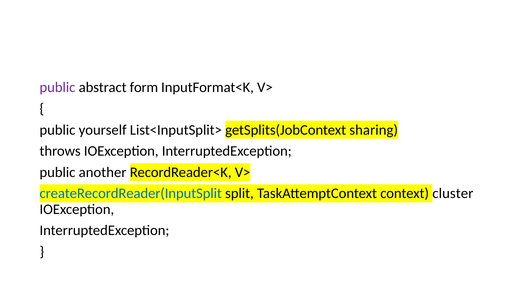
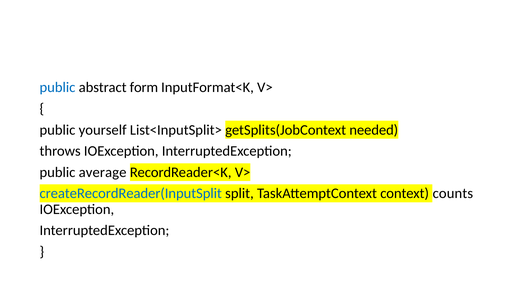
public at (57, 87) colour: purple -> blue
sharing: sharing -> needed
another: another -> average
cluster: cluster -> counts
